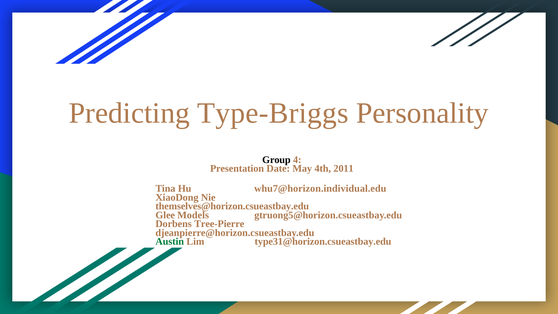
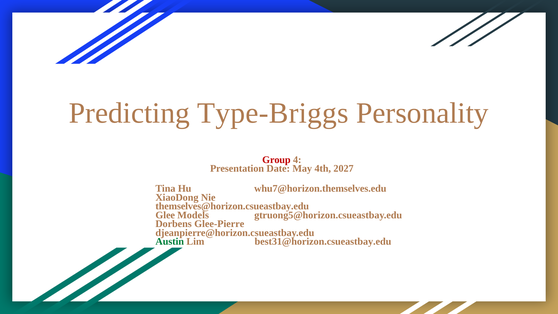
Group colour: black -> red
2011: 2011 -> 2027
whu7@horizon.individual.edu: whu7@horizon.individual.edu -> whu7@horizon.themselves.edu
Tree-Pierre: Tree-Pierre -> Glee-Pierre
type31@horizon.csueastbay.edu: type31@horizon.csueastbay.edu -> best31@horizon.csueastbay.edu
